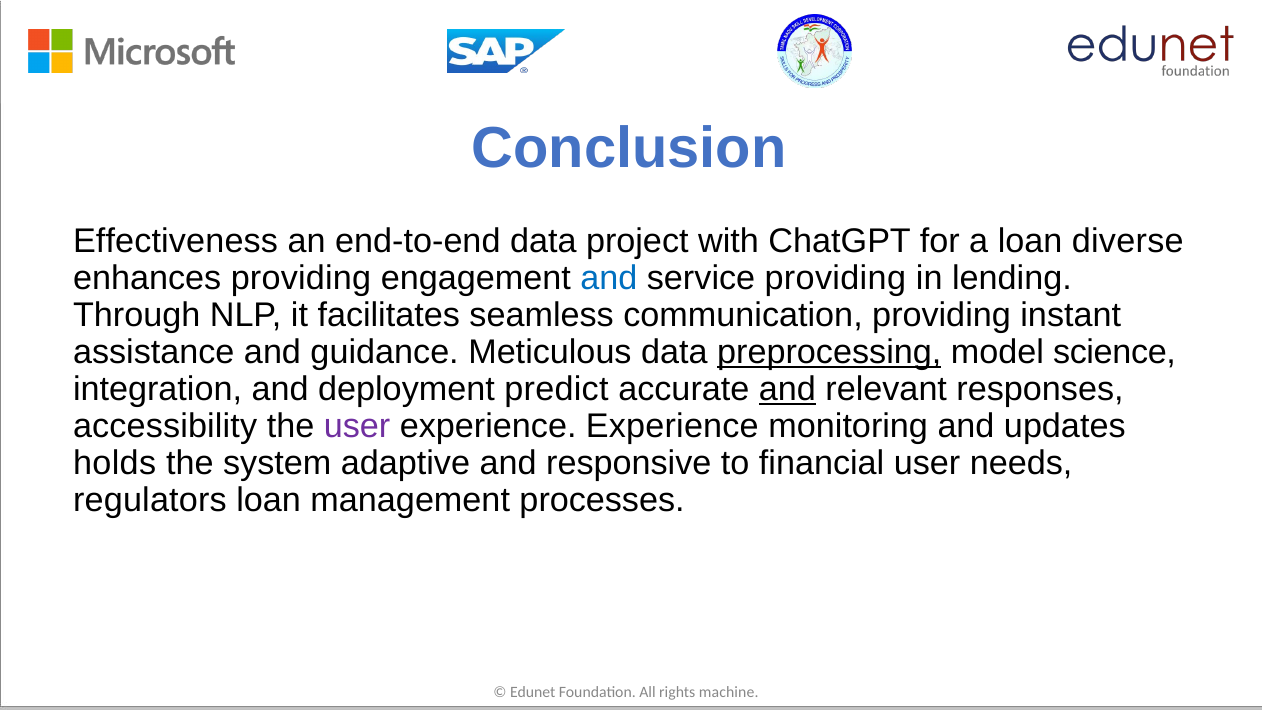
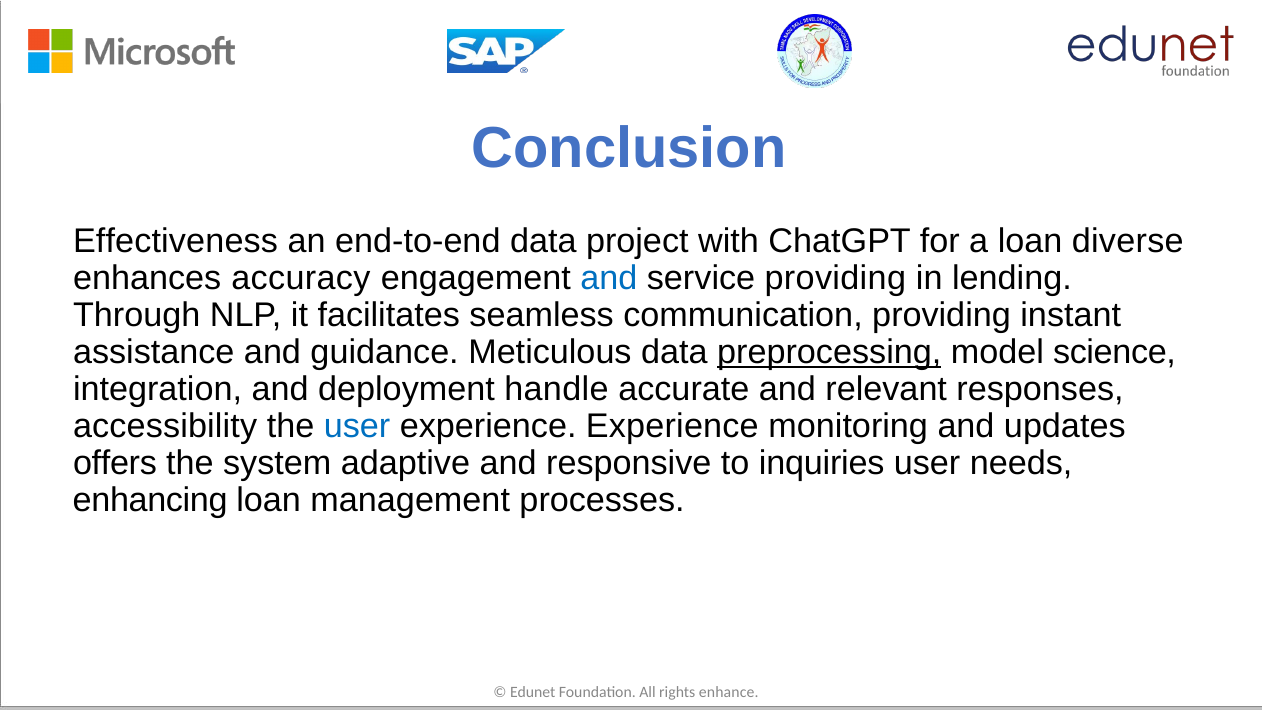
enhances providing: providing -> accuracy
predict: predict -> handle
and at (787, 389) underline: present -> none
user at (357, 426) colour: purple -> blue
holds: holds -> offers
financial: financial -> inquiries
regulators: regulators -> enhancing
machine: machine -> enhance
